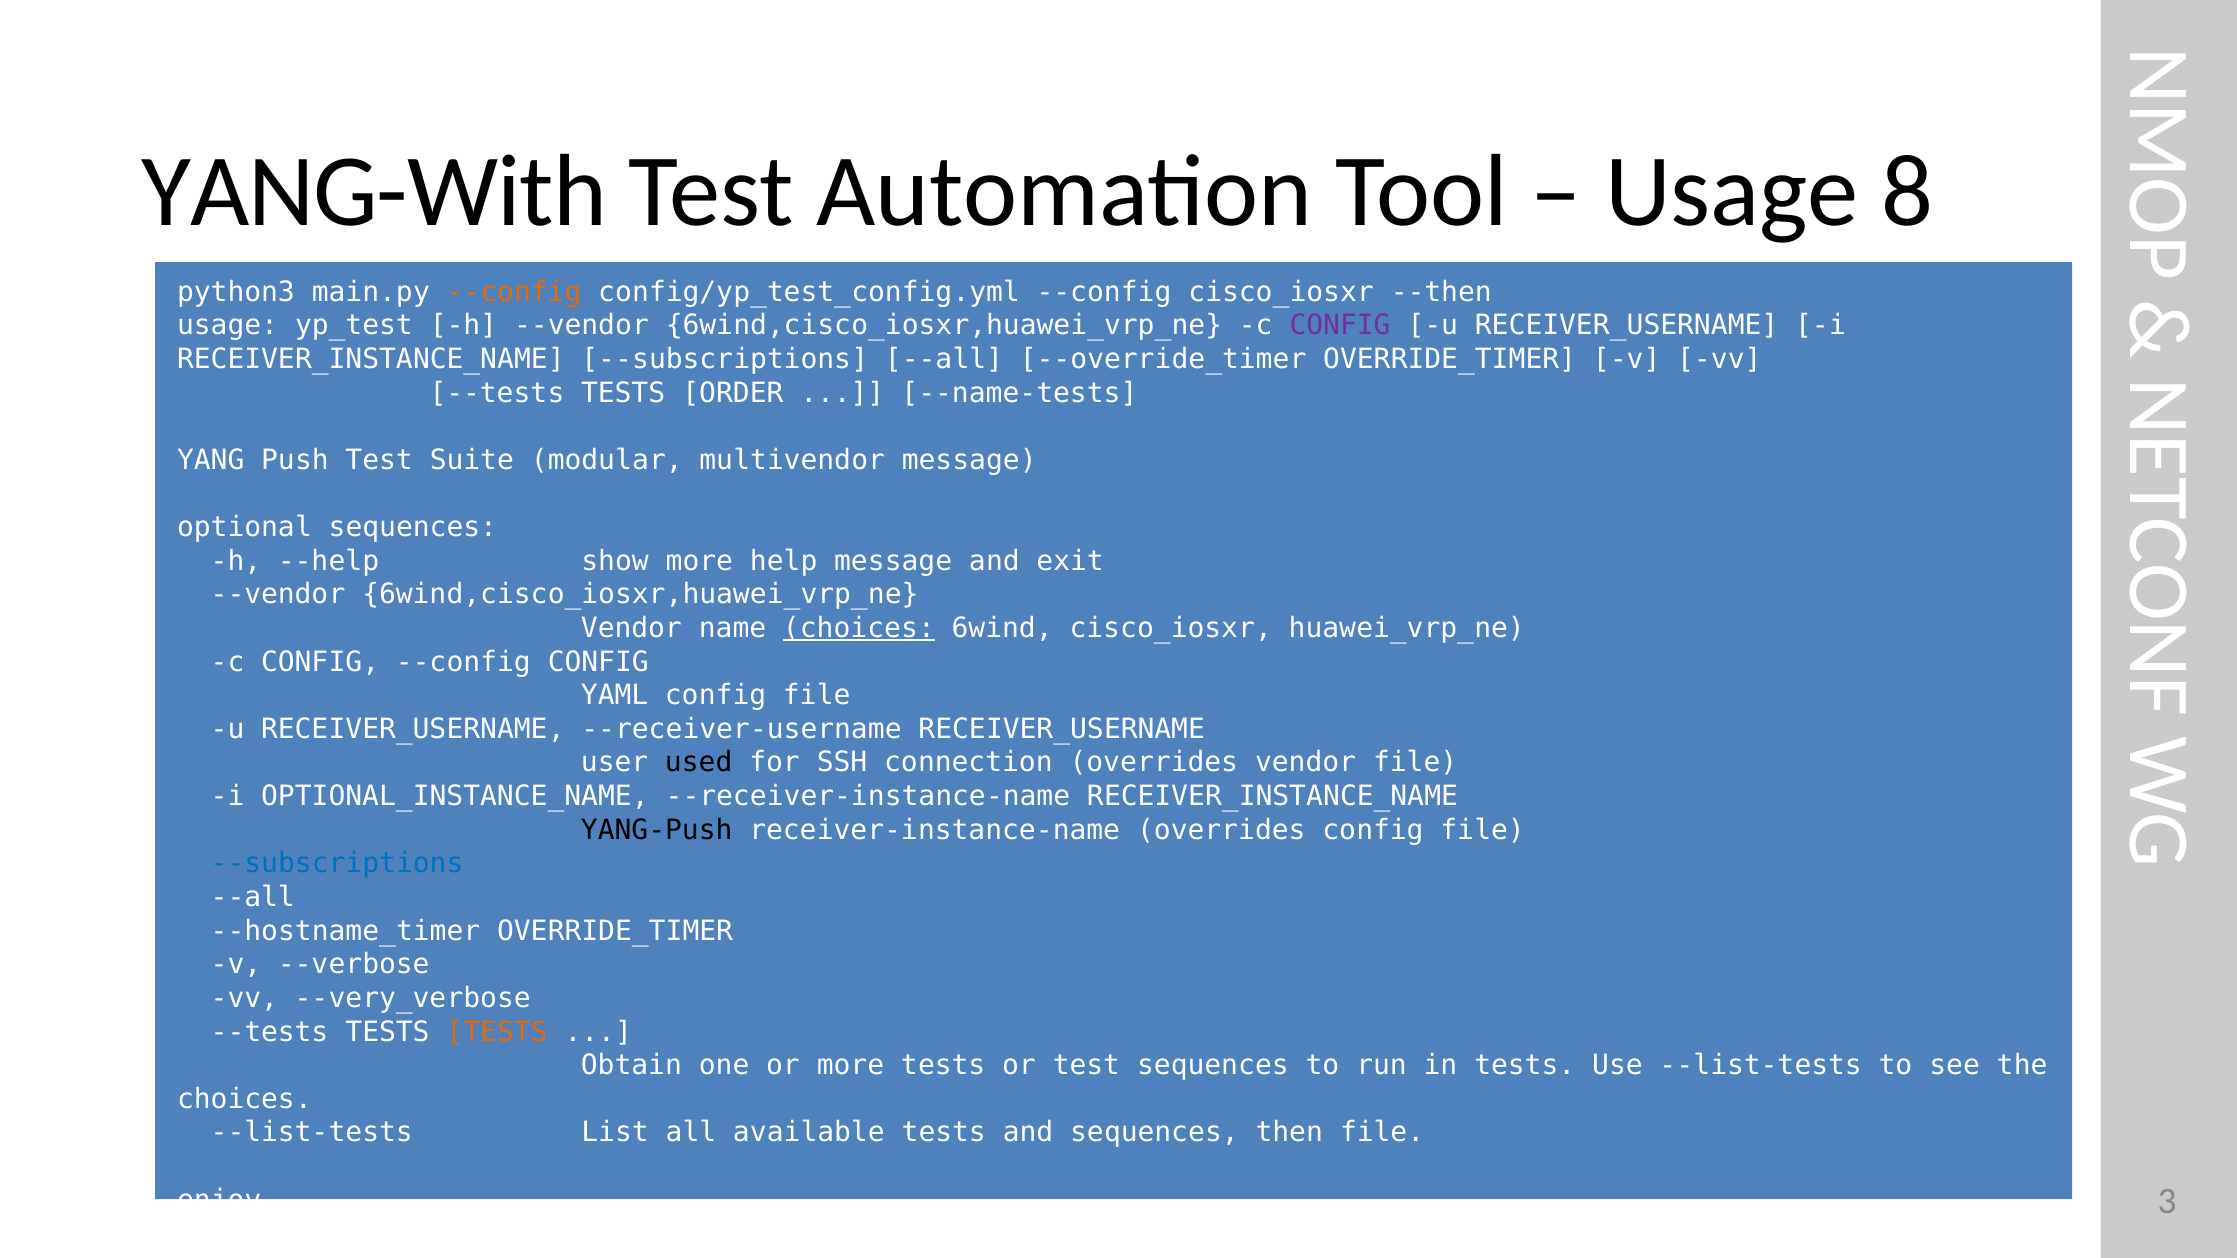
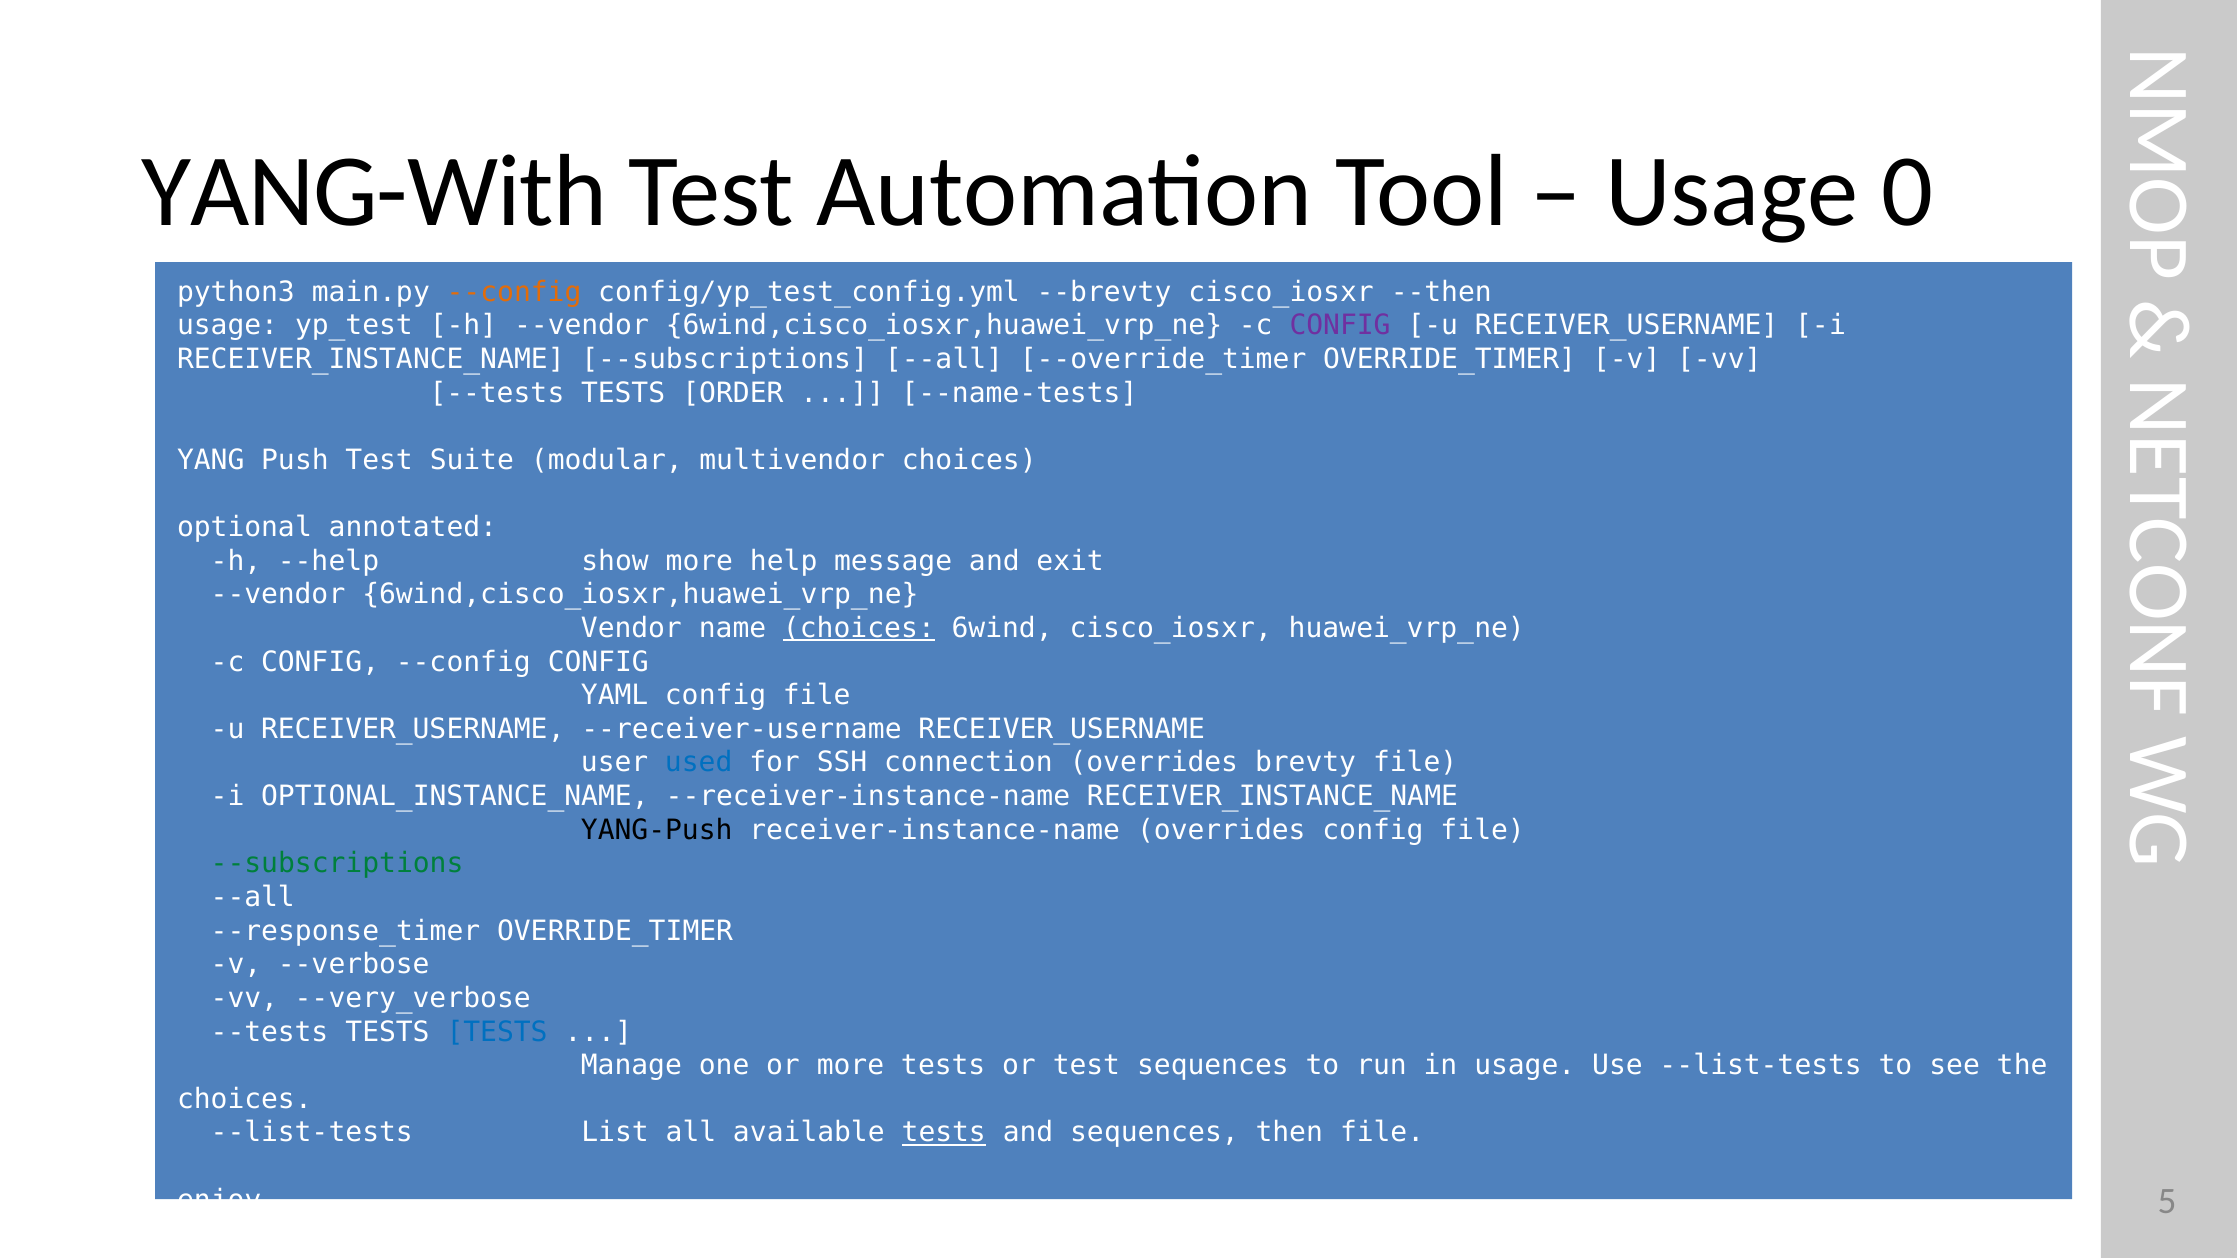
8: 8 -> 0
config/yp_test_config.yml --config: --config -> --brevty
multivendor message: message -> choices
optional sequences: sequences -> annotated
used colour: black -> blue
overrides vendor: vendor -> brevty
--subscriptions at (337, 864) colour: blue -> green
--hostname_timer: --hostname_timer -> --response_timer
TESTS at (497, 1032) colour: orange -> blue
Obtain: Obtain -> Manage
in tests: tests -> usage
tests at (944, 1133) underline: none -> present
3: 3 -> 5
